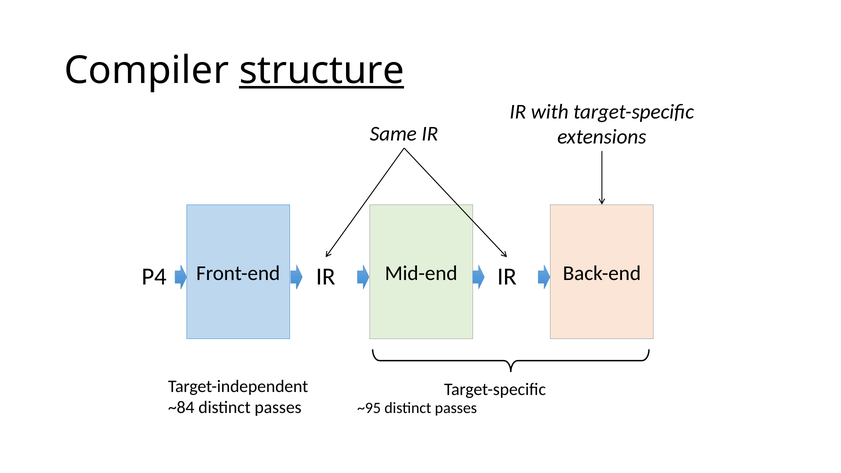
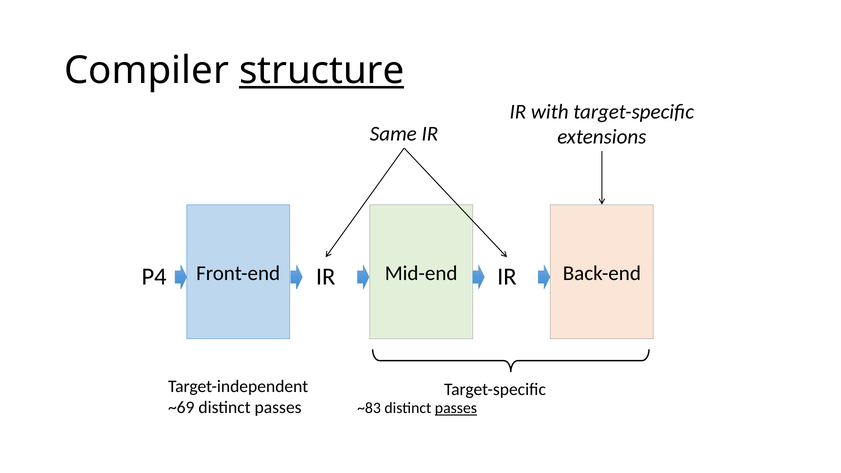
~84: ~84 -> ~69
~95: ~95 -> ~83
passes at (456, 408) underline: none -> present
